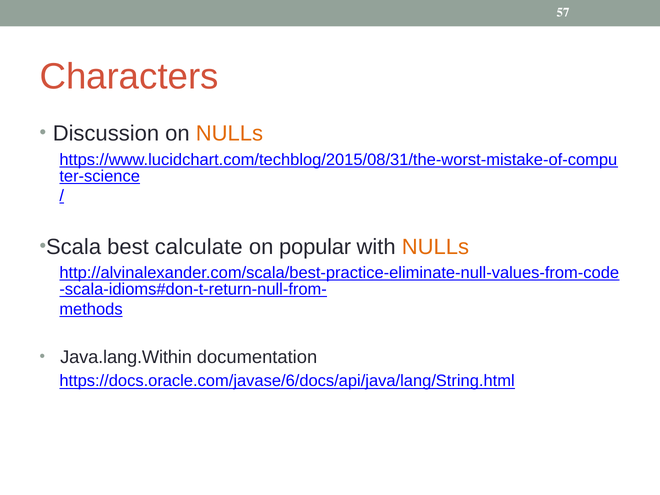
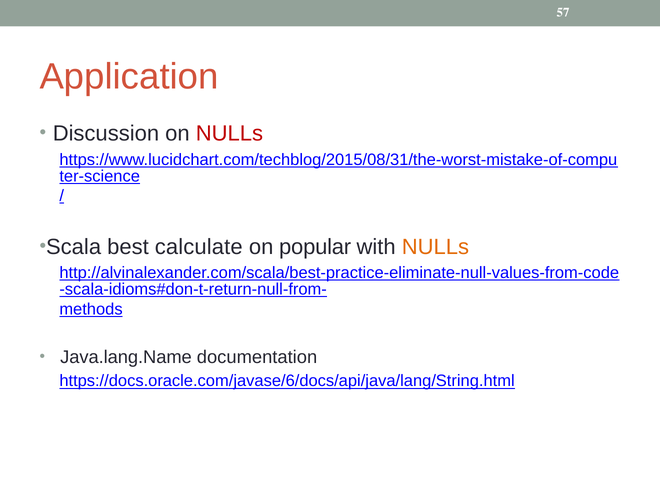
Characters: Characters -> Application
NULLs at (229, 134) colour: orange -> red
Java.lang.Within: Java.lang.Within -> Java.lang.Name
